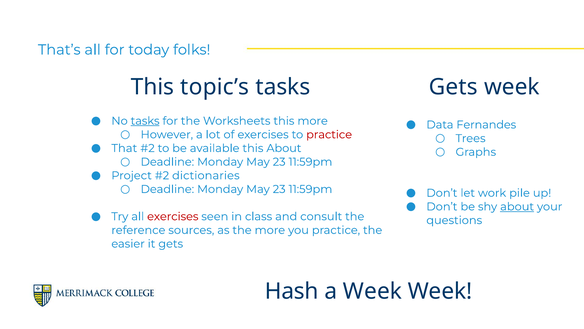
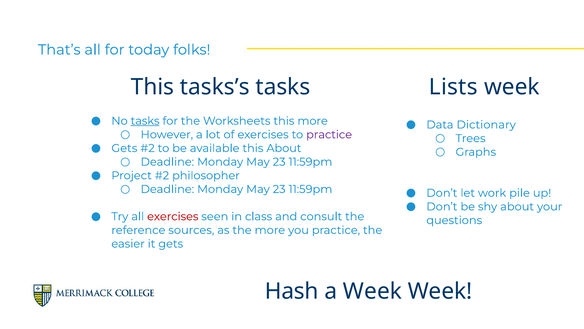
topic’s: topic’s -> tasks’s
Gets at (453, 87): Gets -> Lists
Fernandes: Fernandes -> Dictionary
practice at (329, 134) colour: red -> purple
That at (124, 148): That -> Gets
dictionaries: dictionaries -> philosopher
about at (517, 206) underline: present -> none
